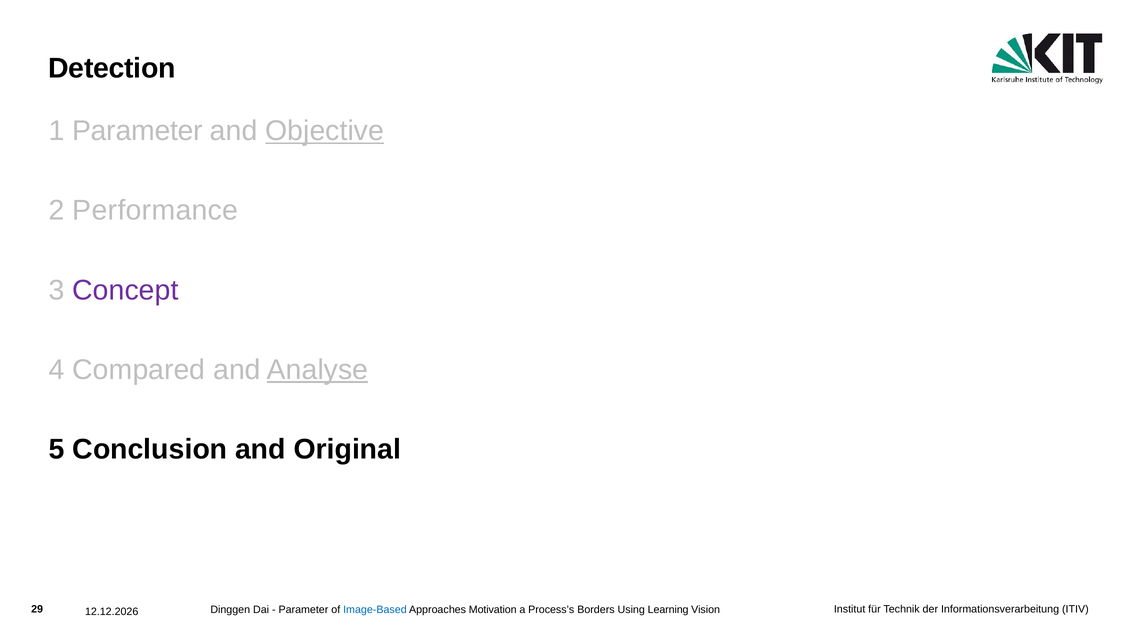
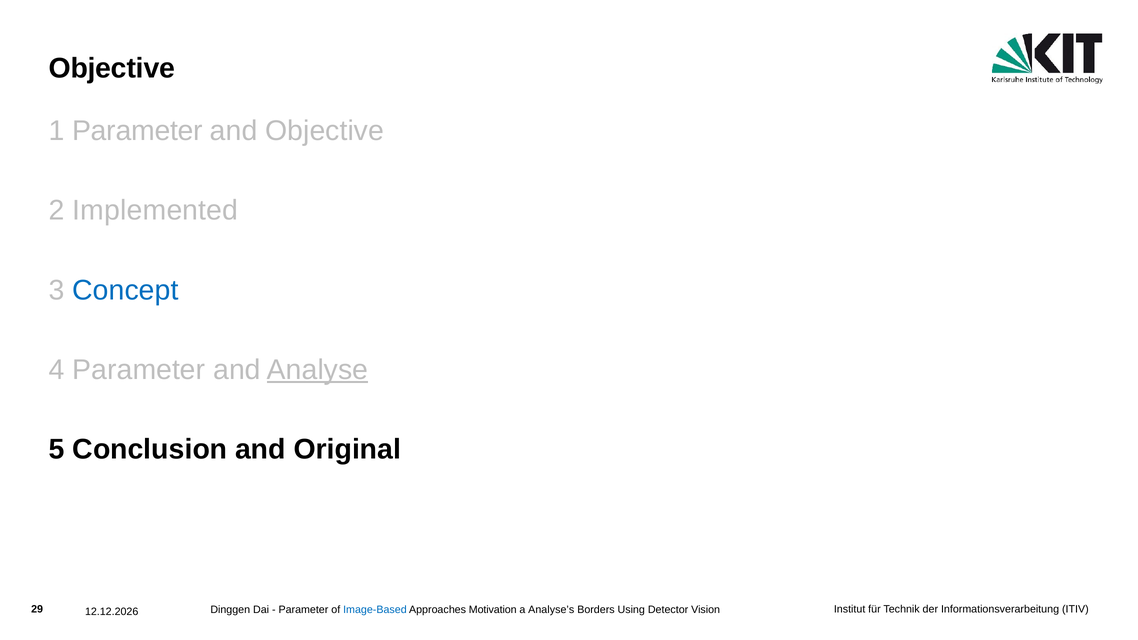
Detection at (112, 68): Detection -> Objective
Objective at (325, 131) underline: present -> none
Performance: Performance -> Implemented
Concept colour: purple -> blue
4 Compared: Compared -> Parameter
Process’s: Process’s -> Analyse’s
Learning: Learning -> Detector
